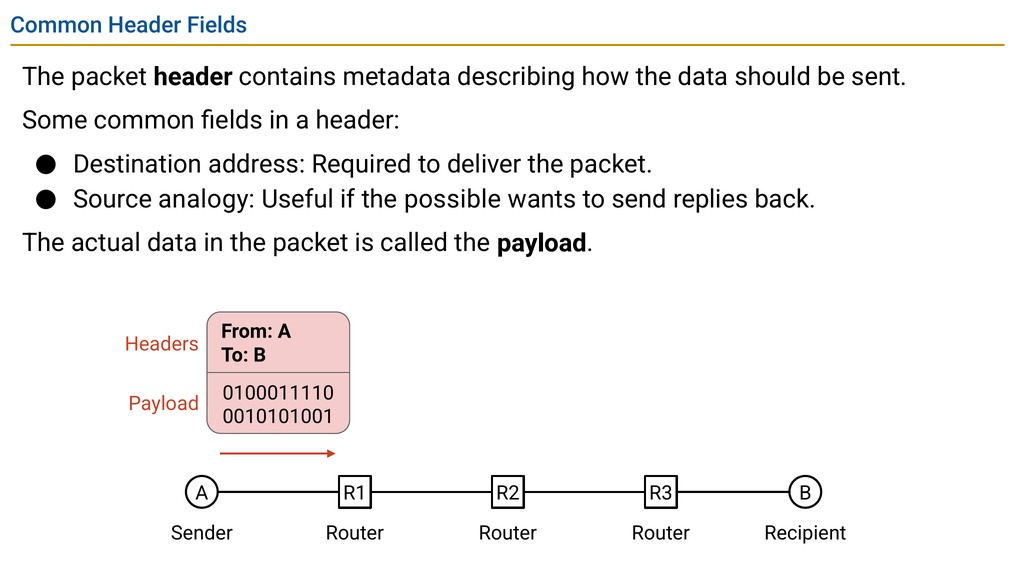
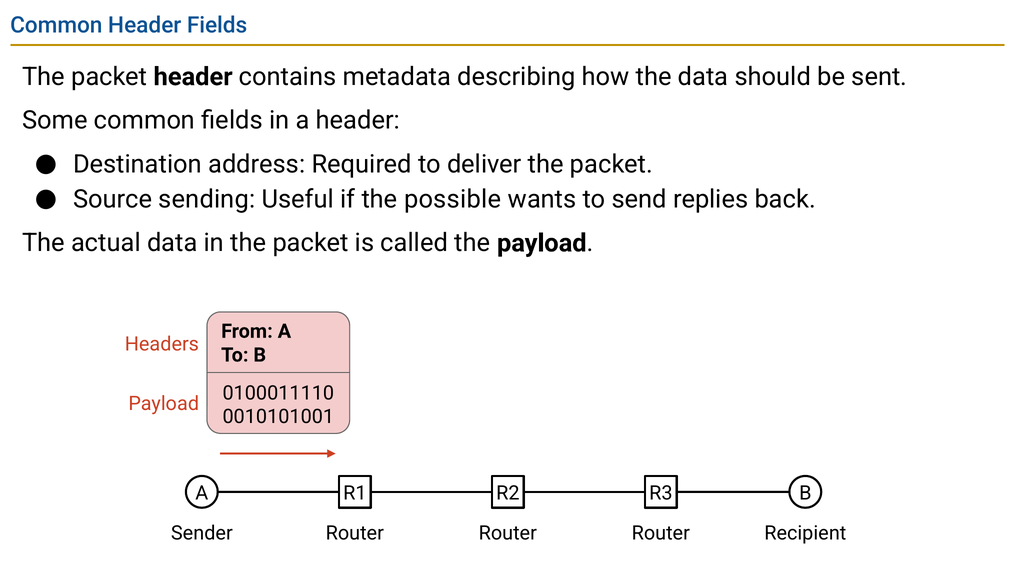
analogy: analogy -> sending
